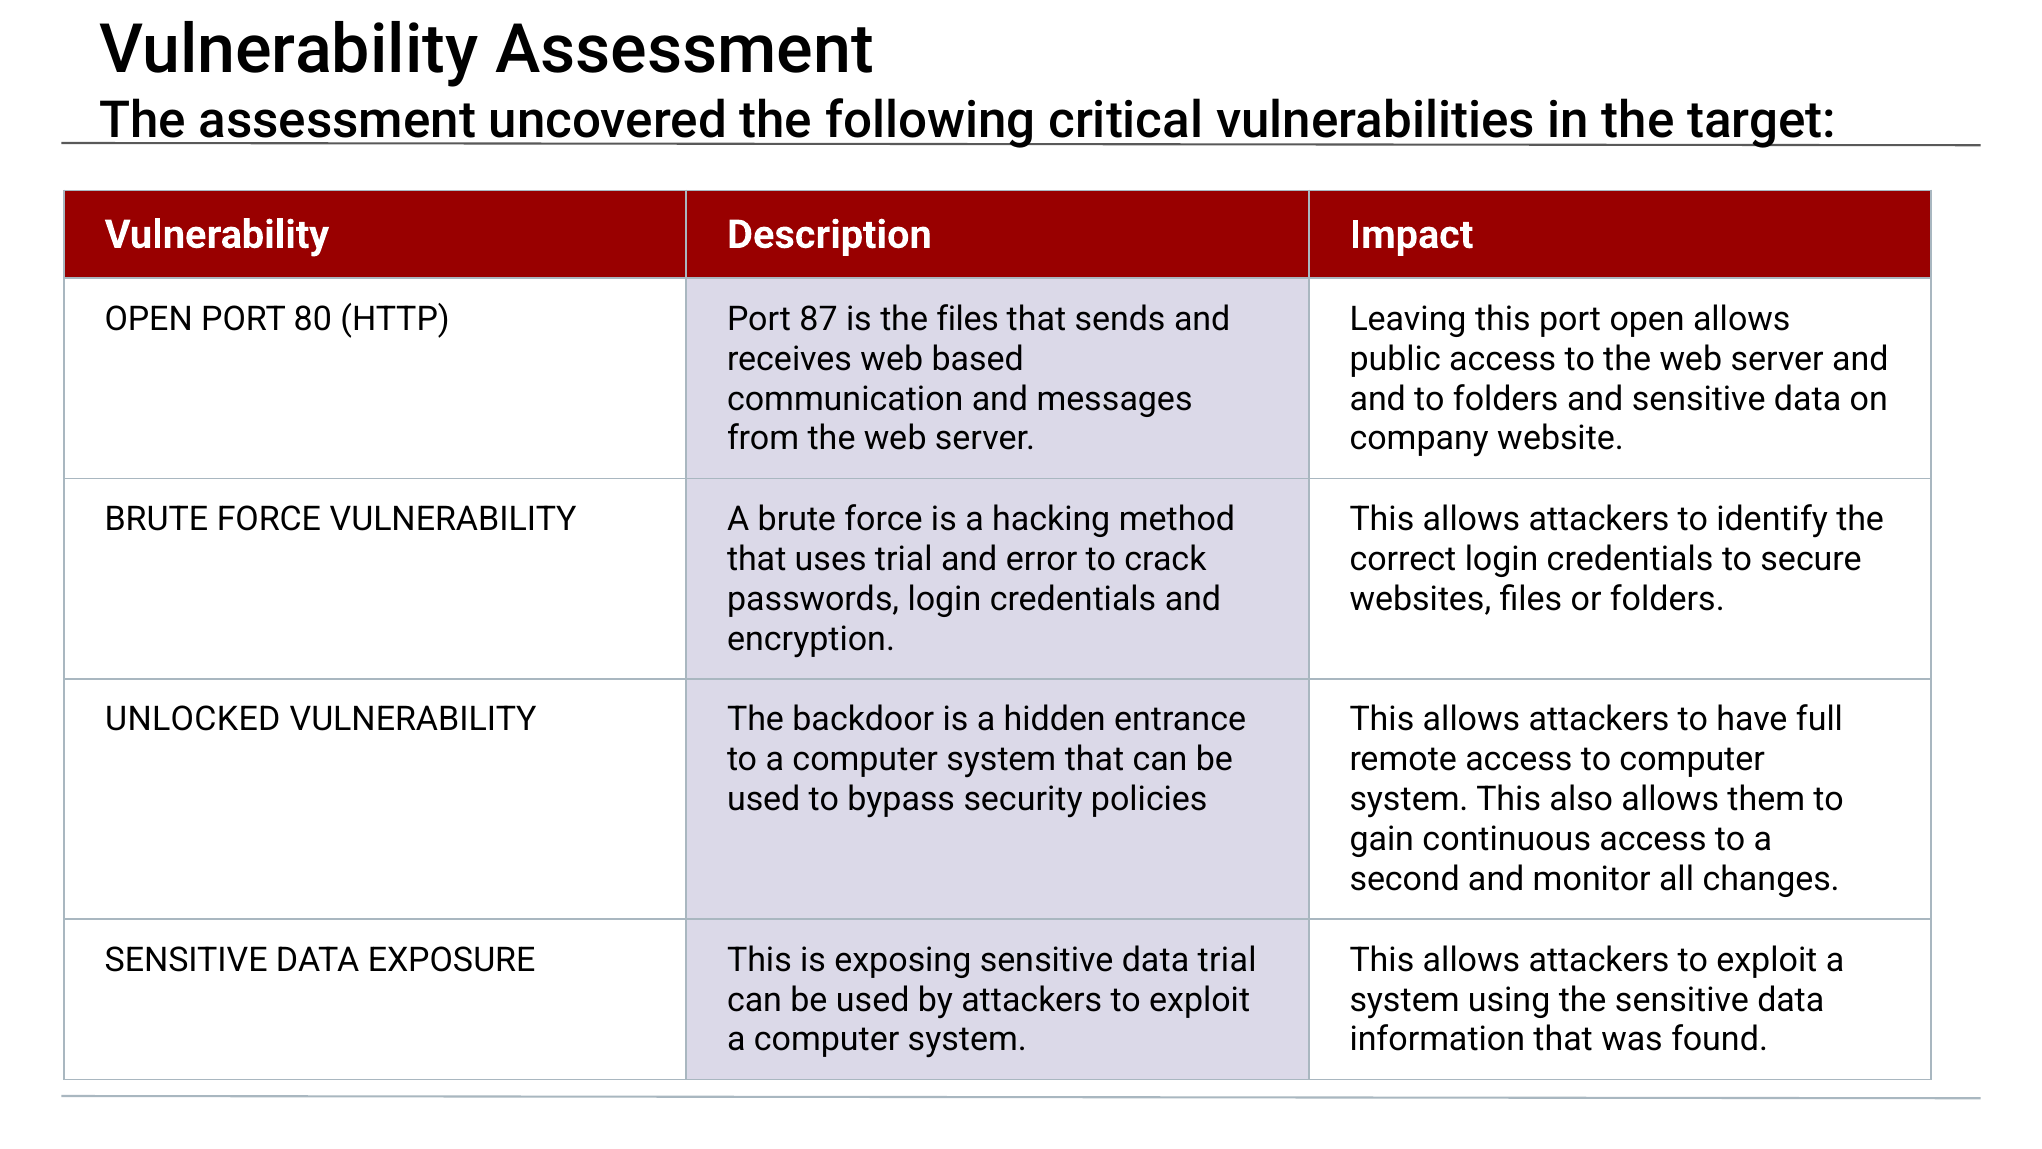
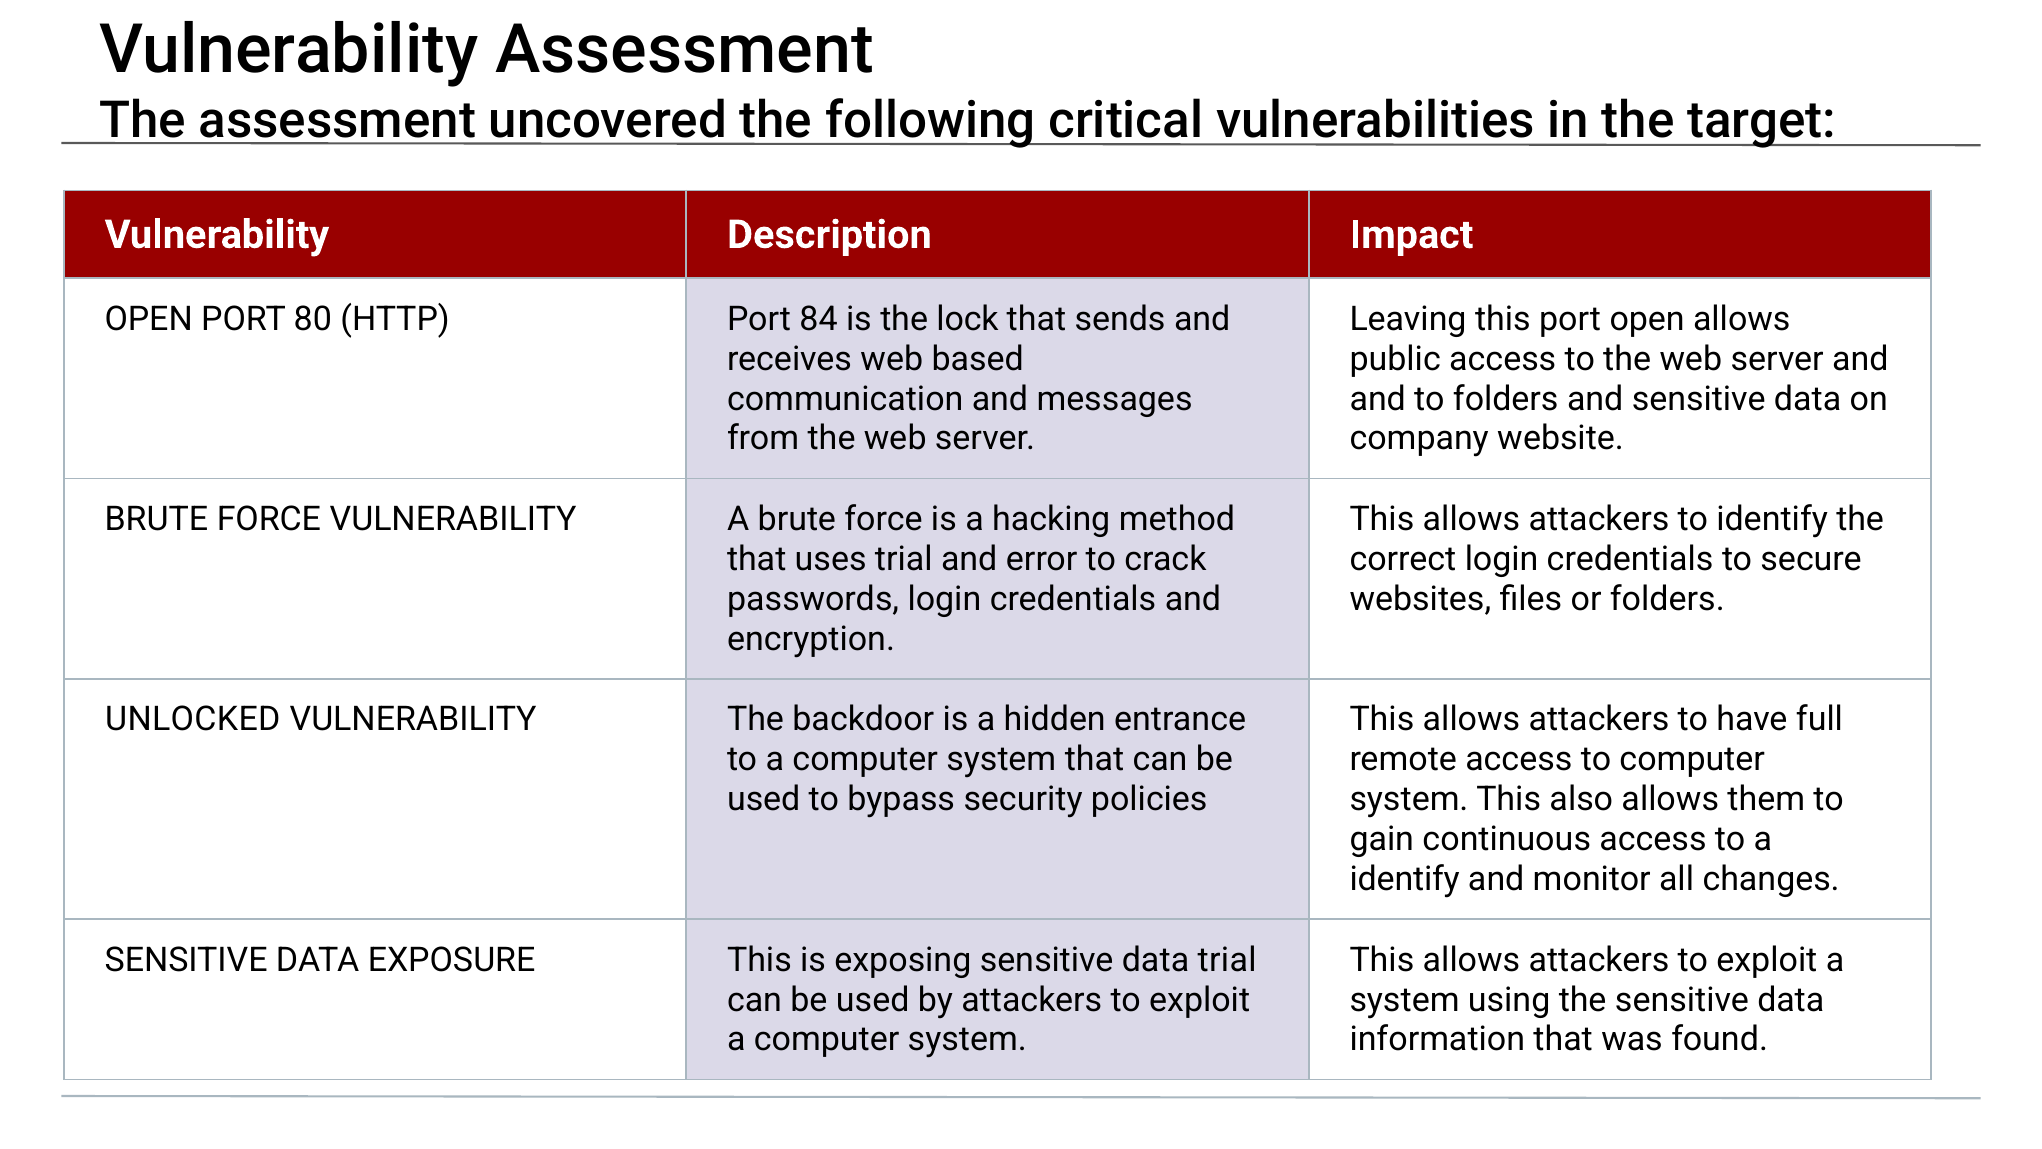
87: 87 -> 84
the files: files -> lock
second at (1405, 879): second -> identify
